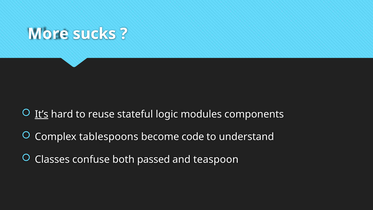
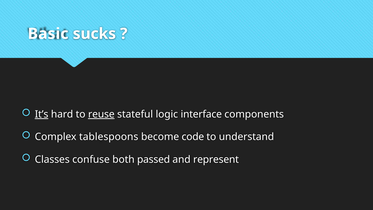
More: More -> Basic
reuse underline: none -> present
modules: modules -> interface
teaspoon: teaspoon -> represent
